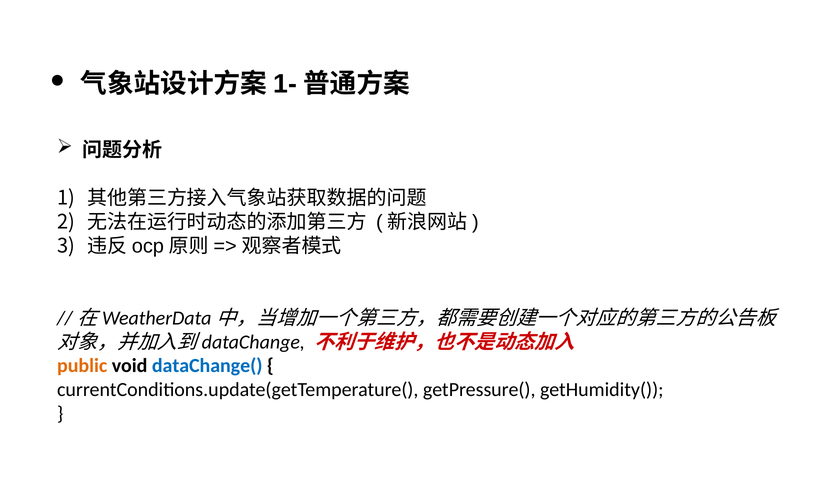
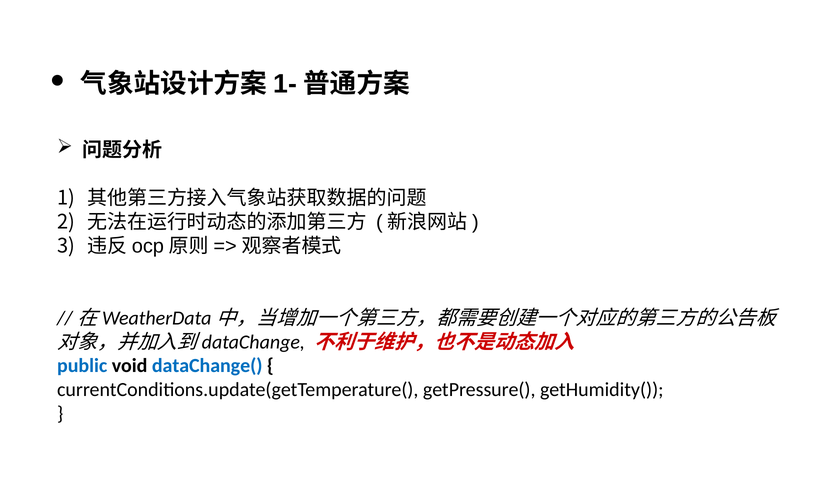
public colour: orange -> blue
